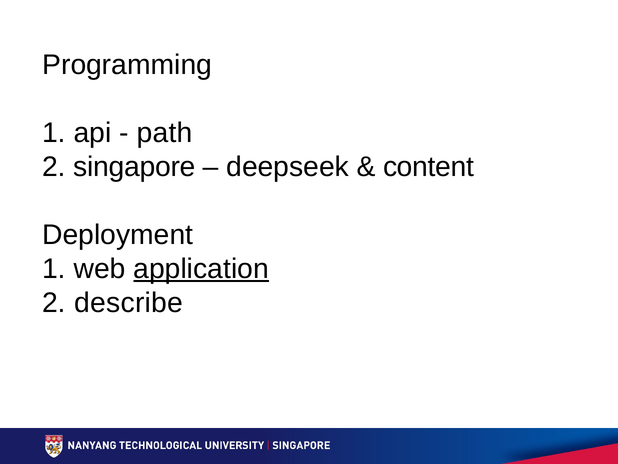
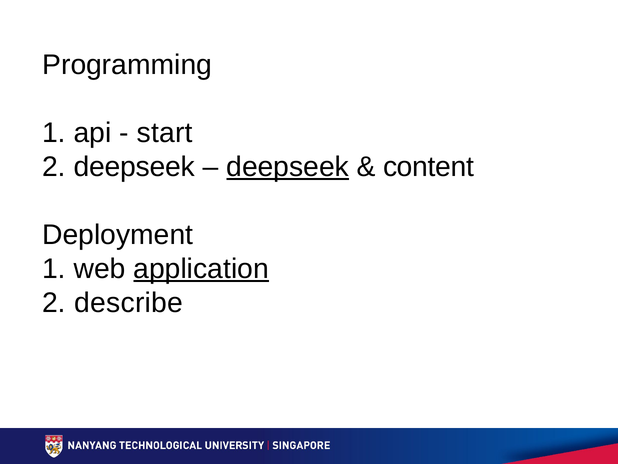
path: path -> start
2 singapore: singapore -> deepseek
deepseek at (288, 167) underline: none -> present
